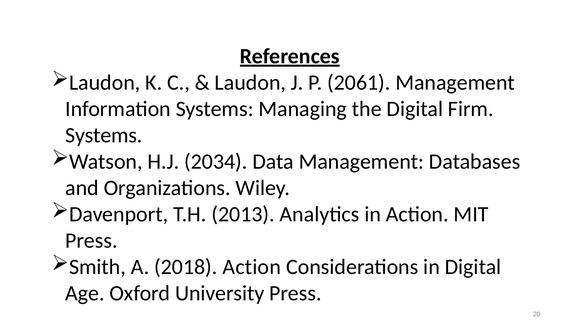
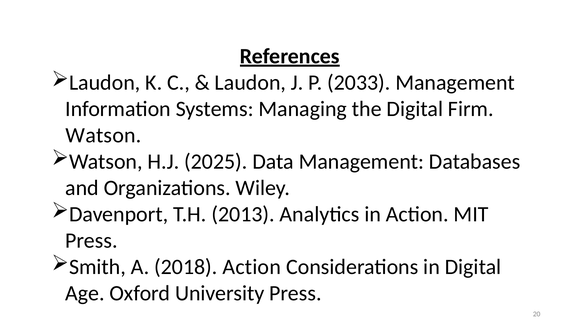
2061: 2061 -> 2033
Systems at (104, 135): Systems -> Watson
2034: 2034 -> 2025
